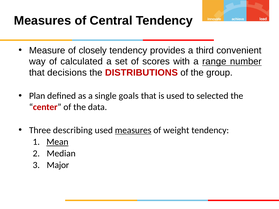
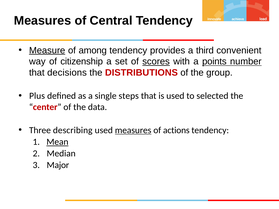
Measure underline: none -> present
closely: closely -> among
calculated: calculated -> citizenship
scores underline: none -> present
range: range -> points
Plan: Plan -> Plus
goals: goals -> steps
weight: weight -> actions
